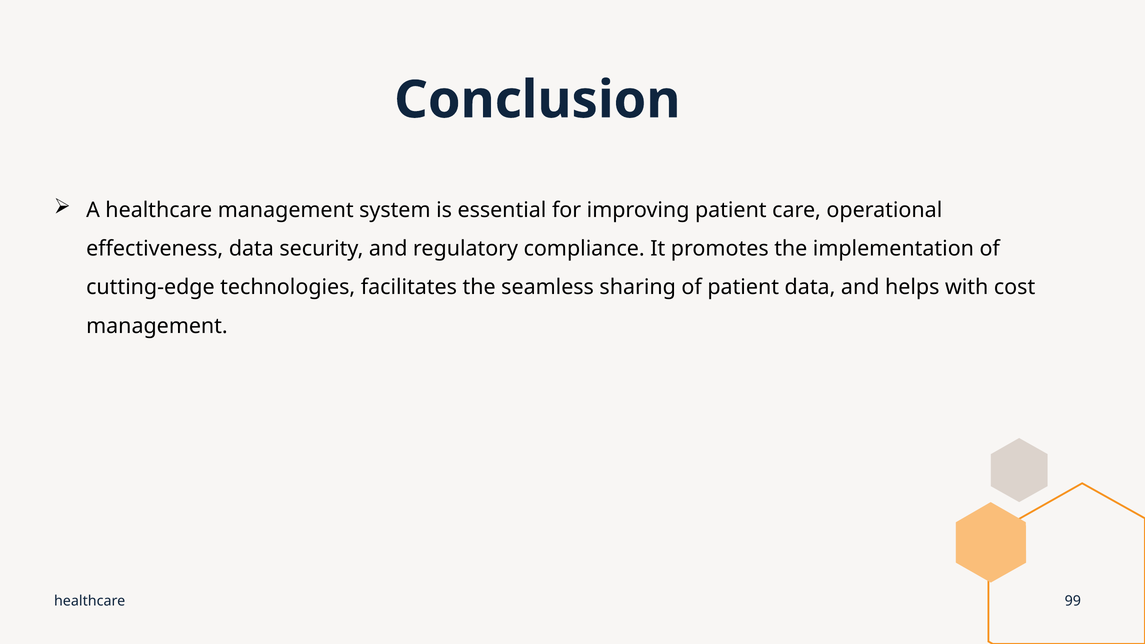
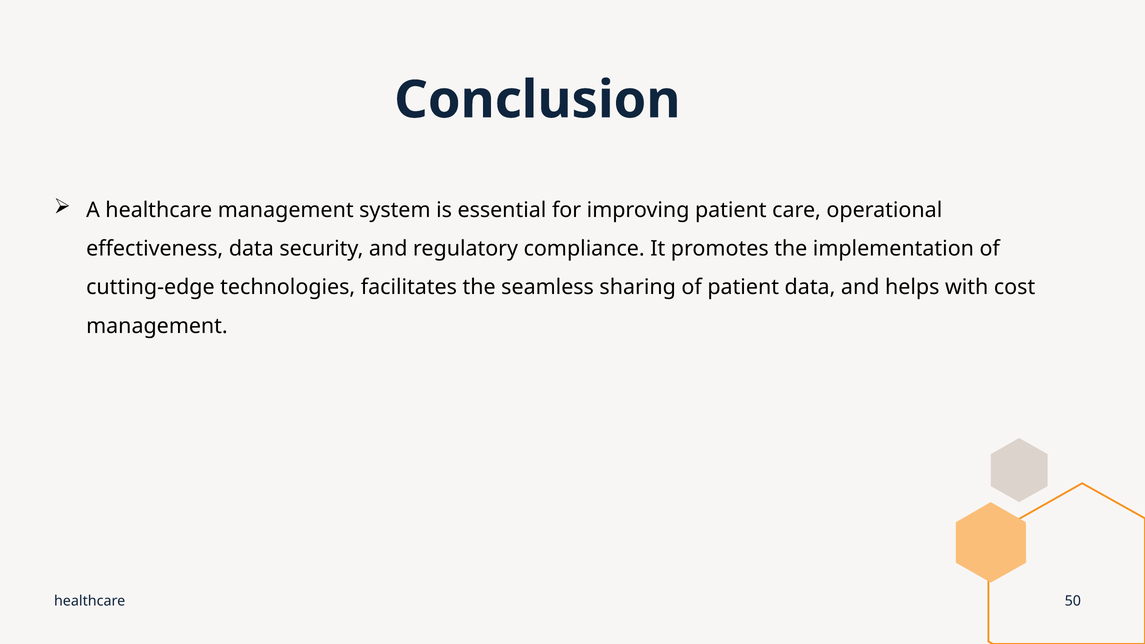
99: 99 -> 50
